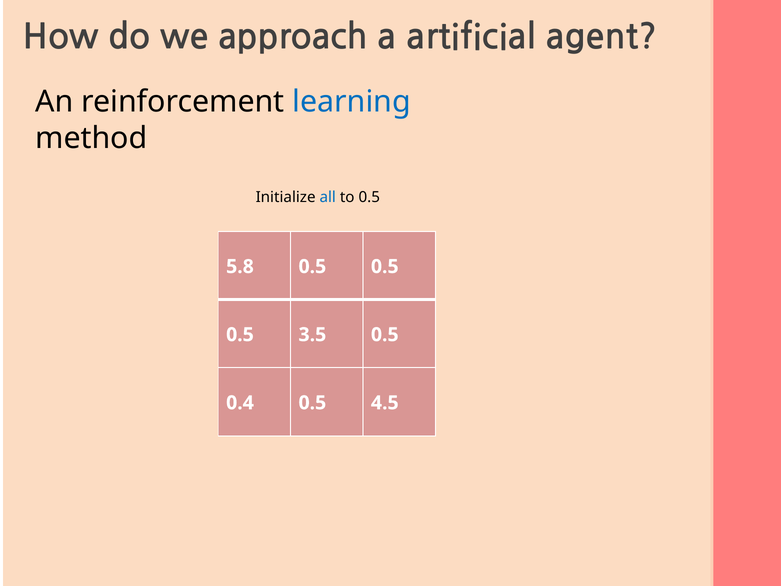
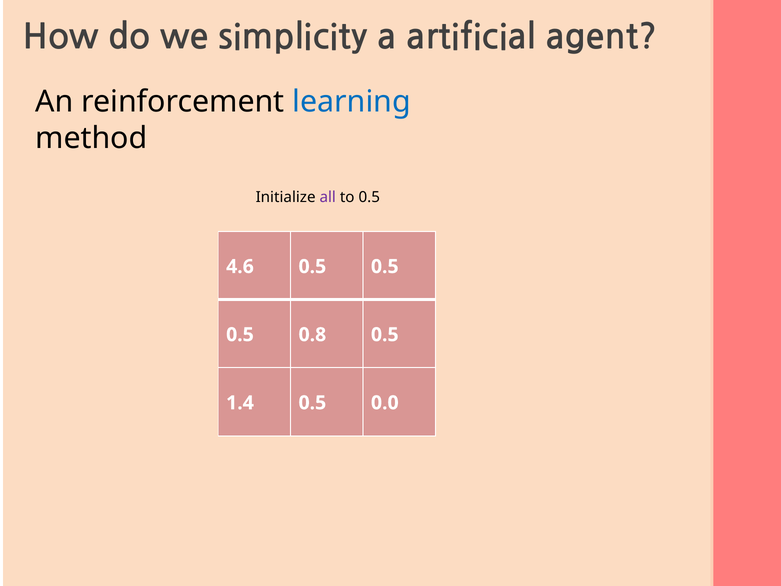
approach: approach -> simplicity
all colour: blue -> purple
5.8: 5.8 -> 4.6
3.5: 3.5 -> 0.8
0.4: 0.4 -> 1.4
4.5: 4.5 -> 0.0
